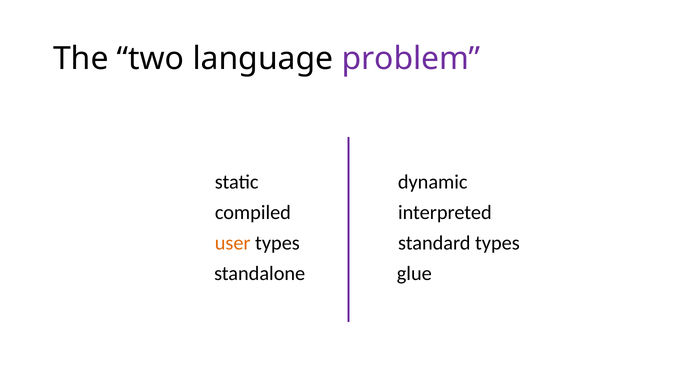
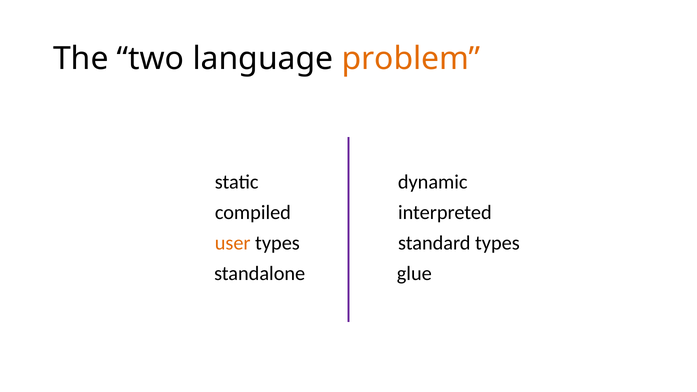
problem colour: purple -> orange
